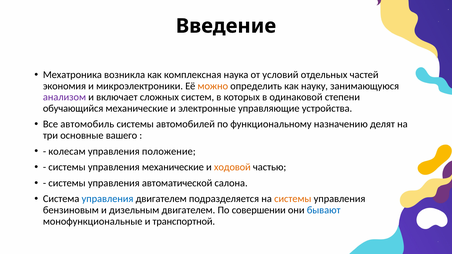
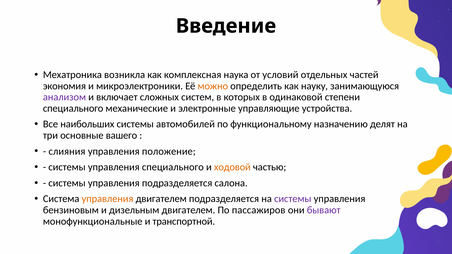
обучающийся at (73, 108): обучающийся -> специального
автомобиль: автомобиль -> наибольших
колесам: колесам -> слияния
управления механические: механические -> специального
управления автоматической: автоматической -> подразделяется
управления at (108, 199) colour: blue -> orange
системы at (293, 199) colour: orange -> purple
совершении: совершении -> пассажиров
бывают colour: blue -> purple
